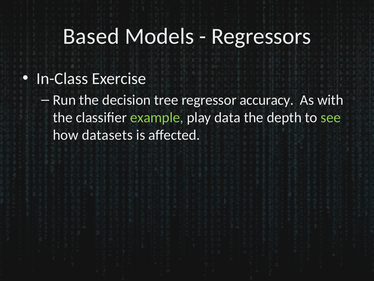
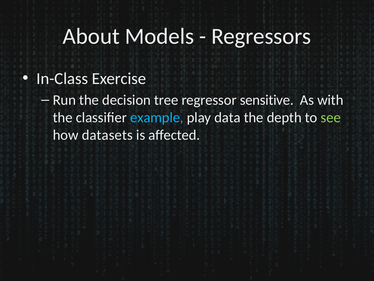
Based: Based -> About
accuracy: accuracy -> sensitive
example colour: light green -> light blue
